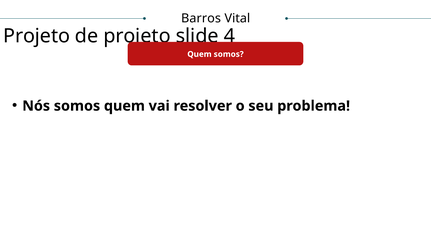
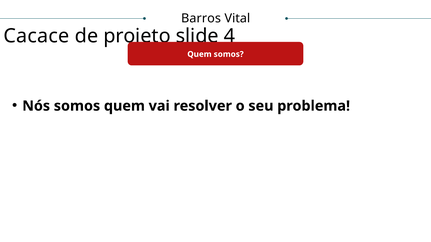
Projeto at (37, 36): Projeto -> Cacace
